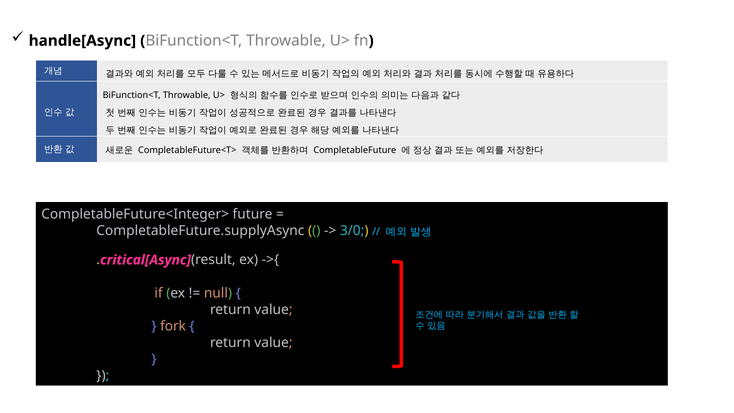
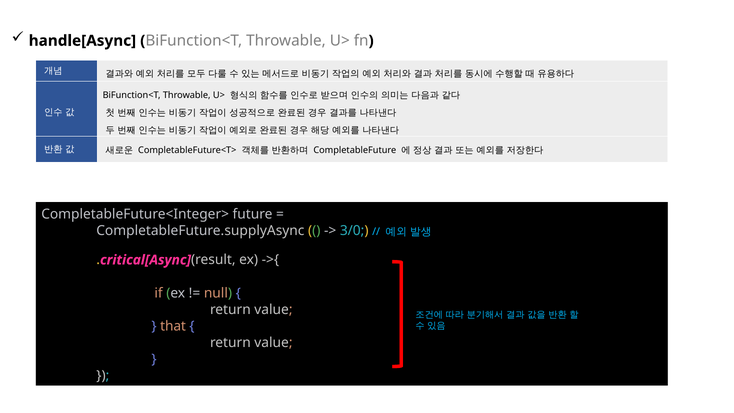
fork: fork -> that
